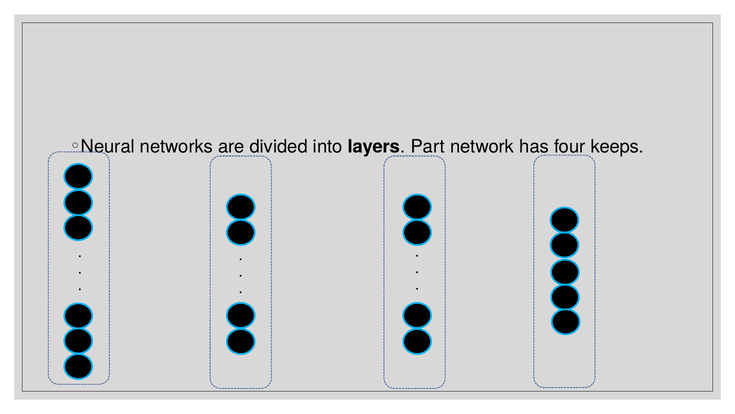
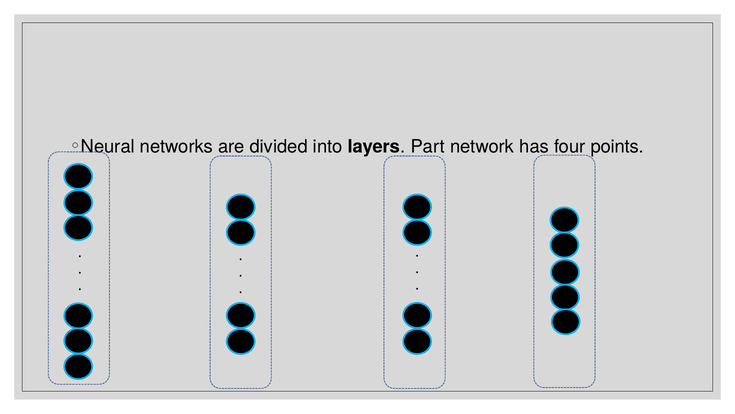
keeps: keeps -> points
